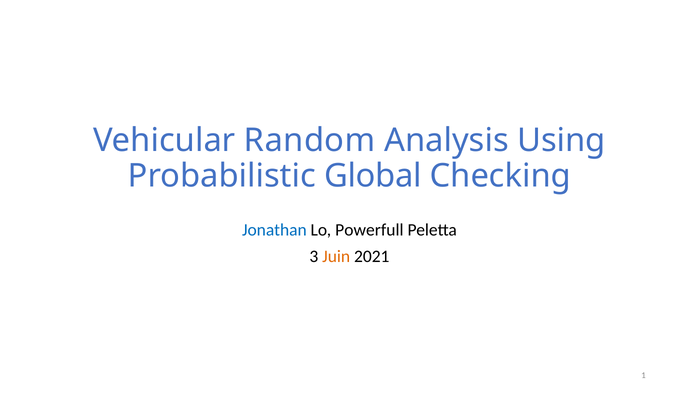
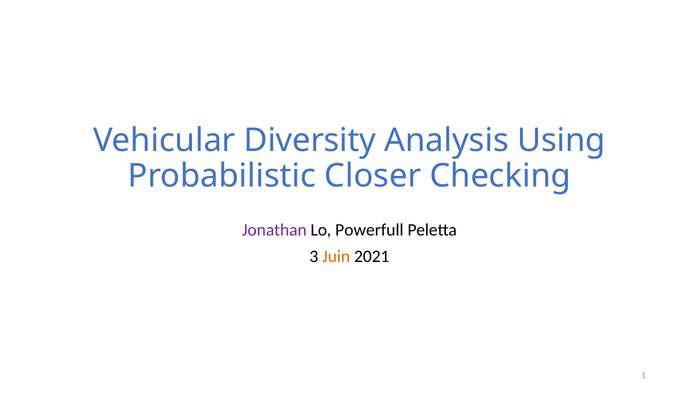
Random: Random -> Diversity
Global: Global -> Closer
Jonathan colour: blue -> purple
